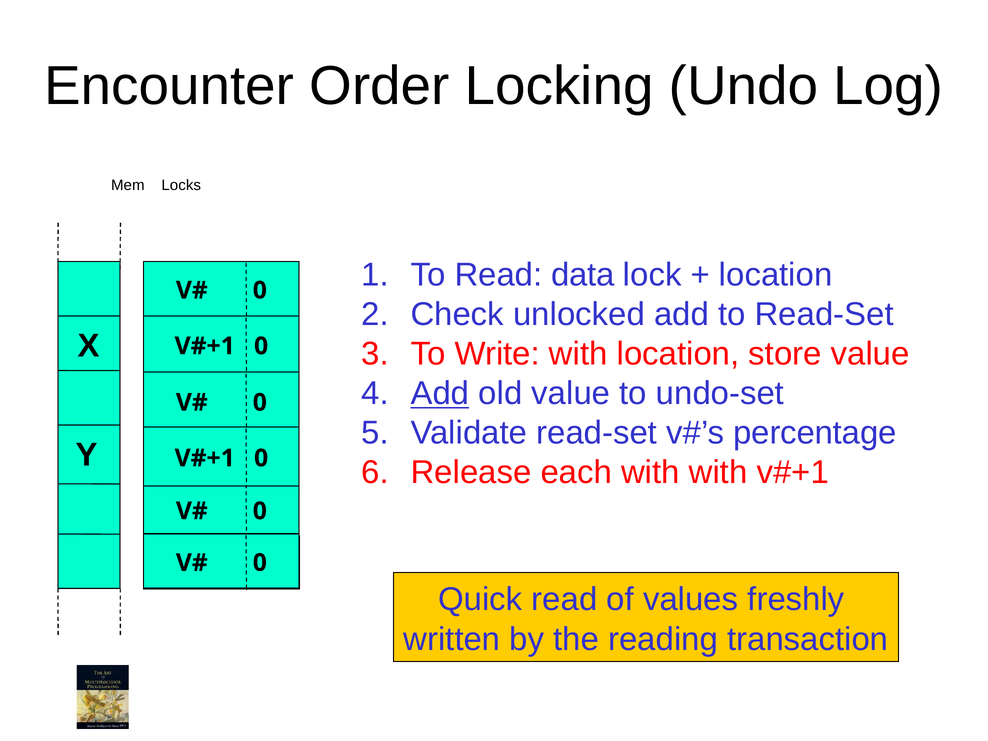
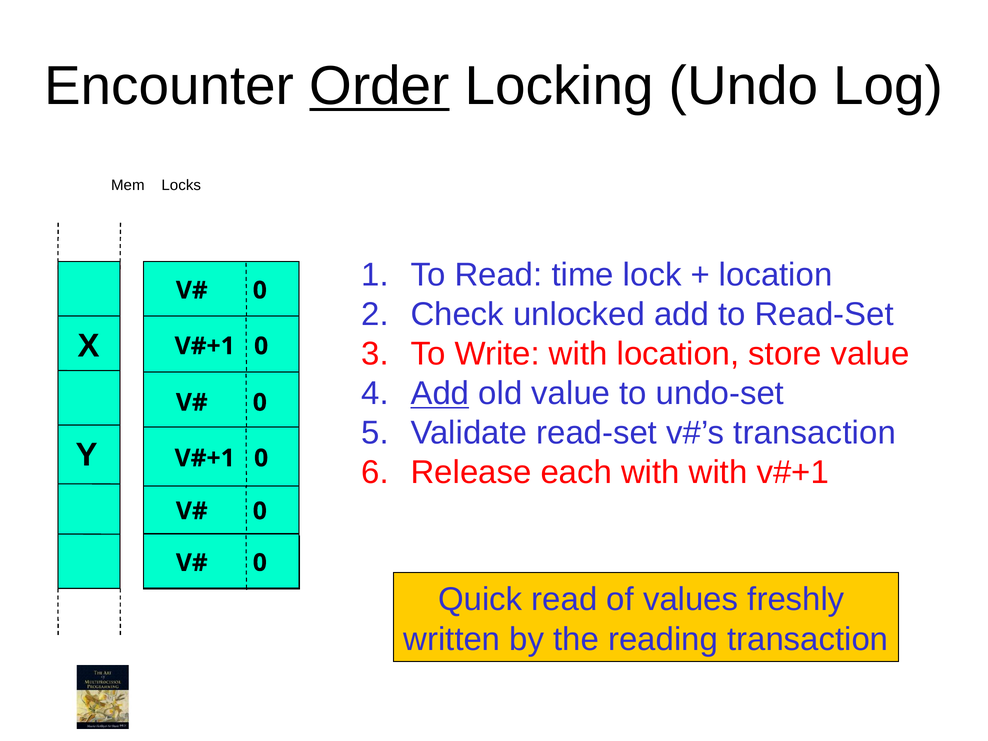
Order underline: none -> present
data: data -> time
percentage at (815, 433): percentage -> transaction
